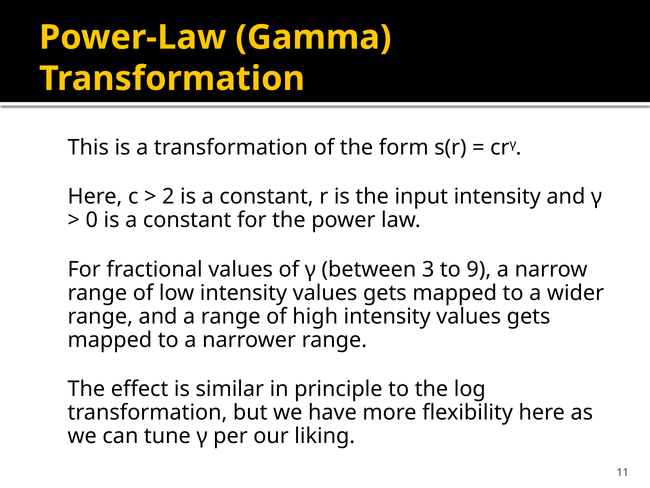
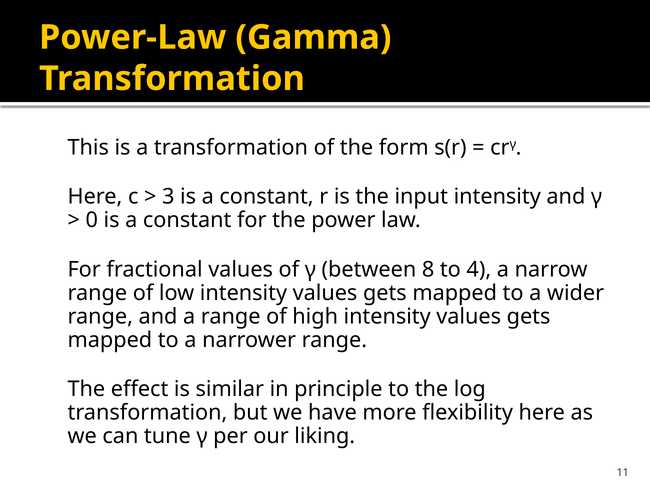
2: 2 -> 3
3: 3 -> 8
9: 9 -> 4
